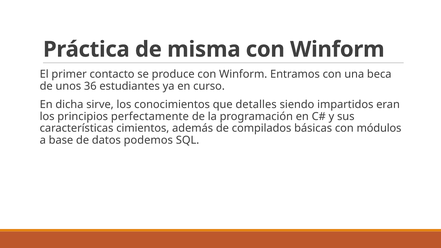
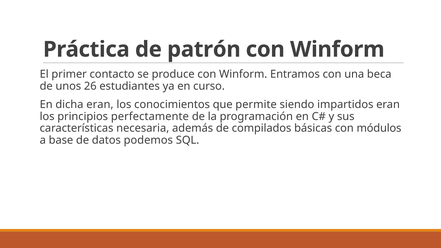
misma: misma -> patrón
36: 36 -> 26
dicha sirve: sirve -> eran
detalles: detalles -> permite
cimientos: cimientos -> necesaria
